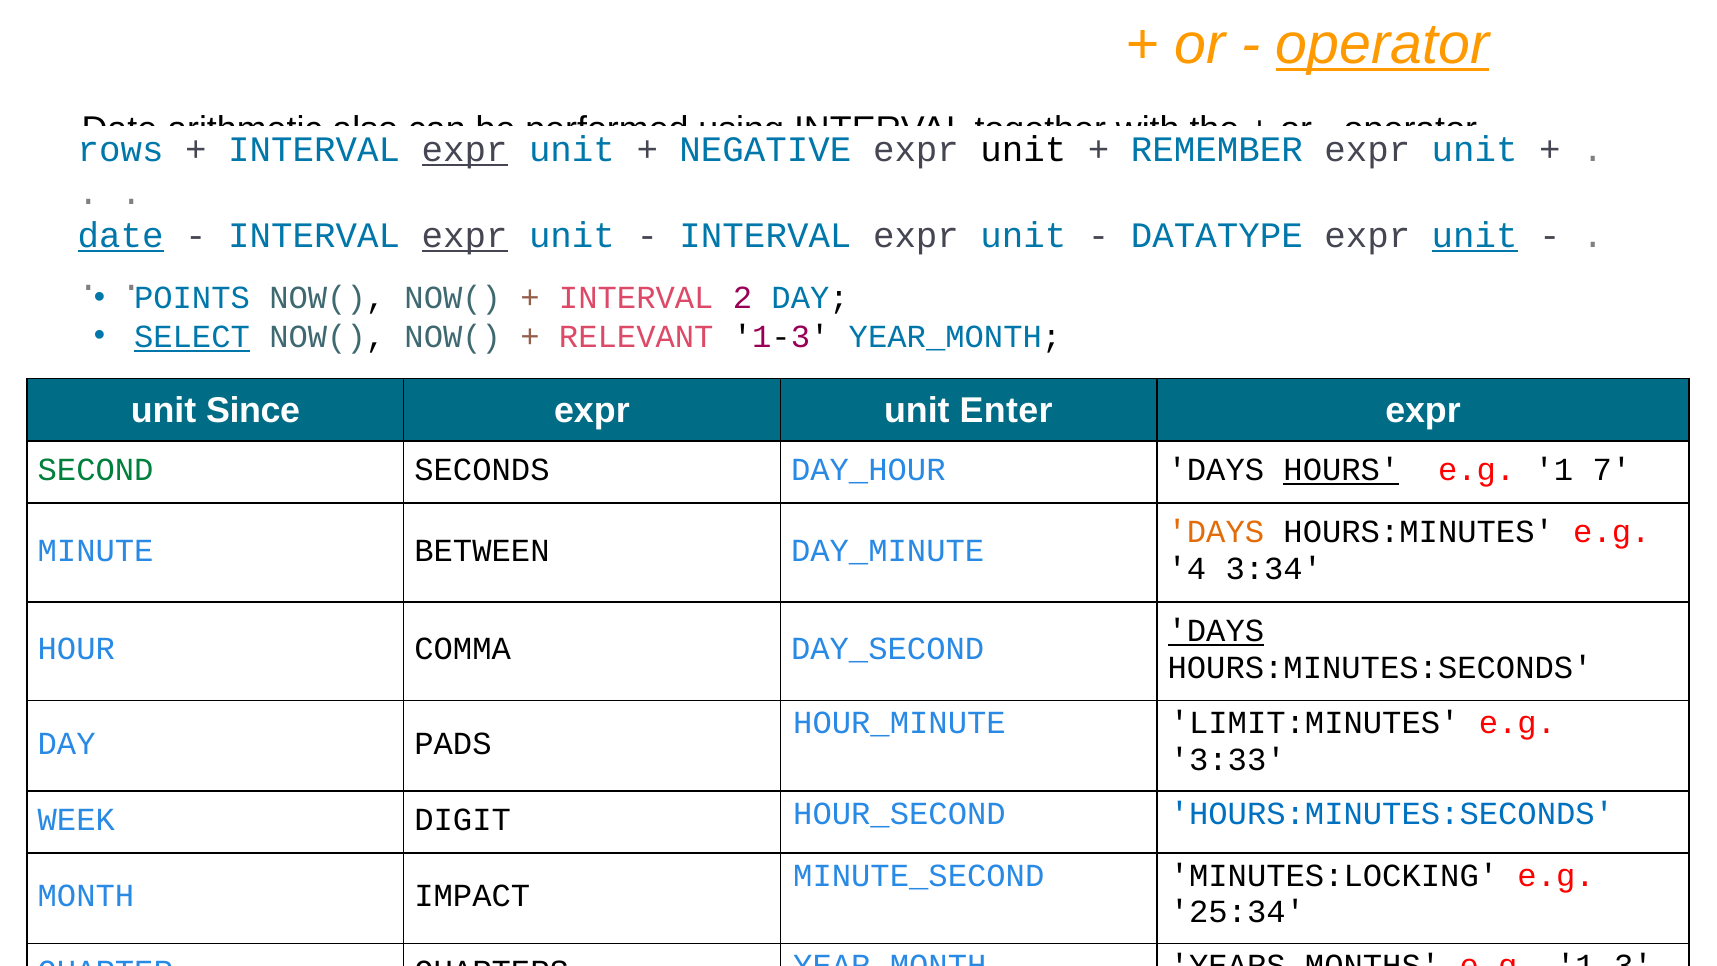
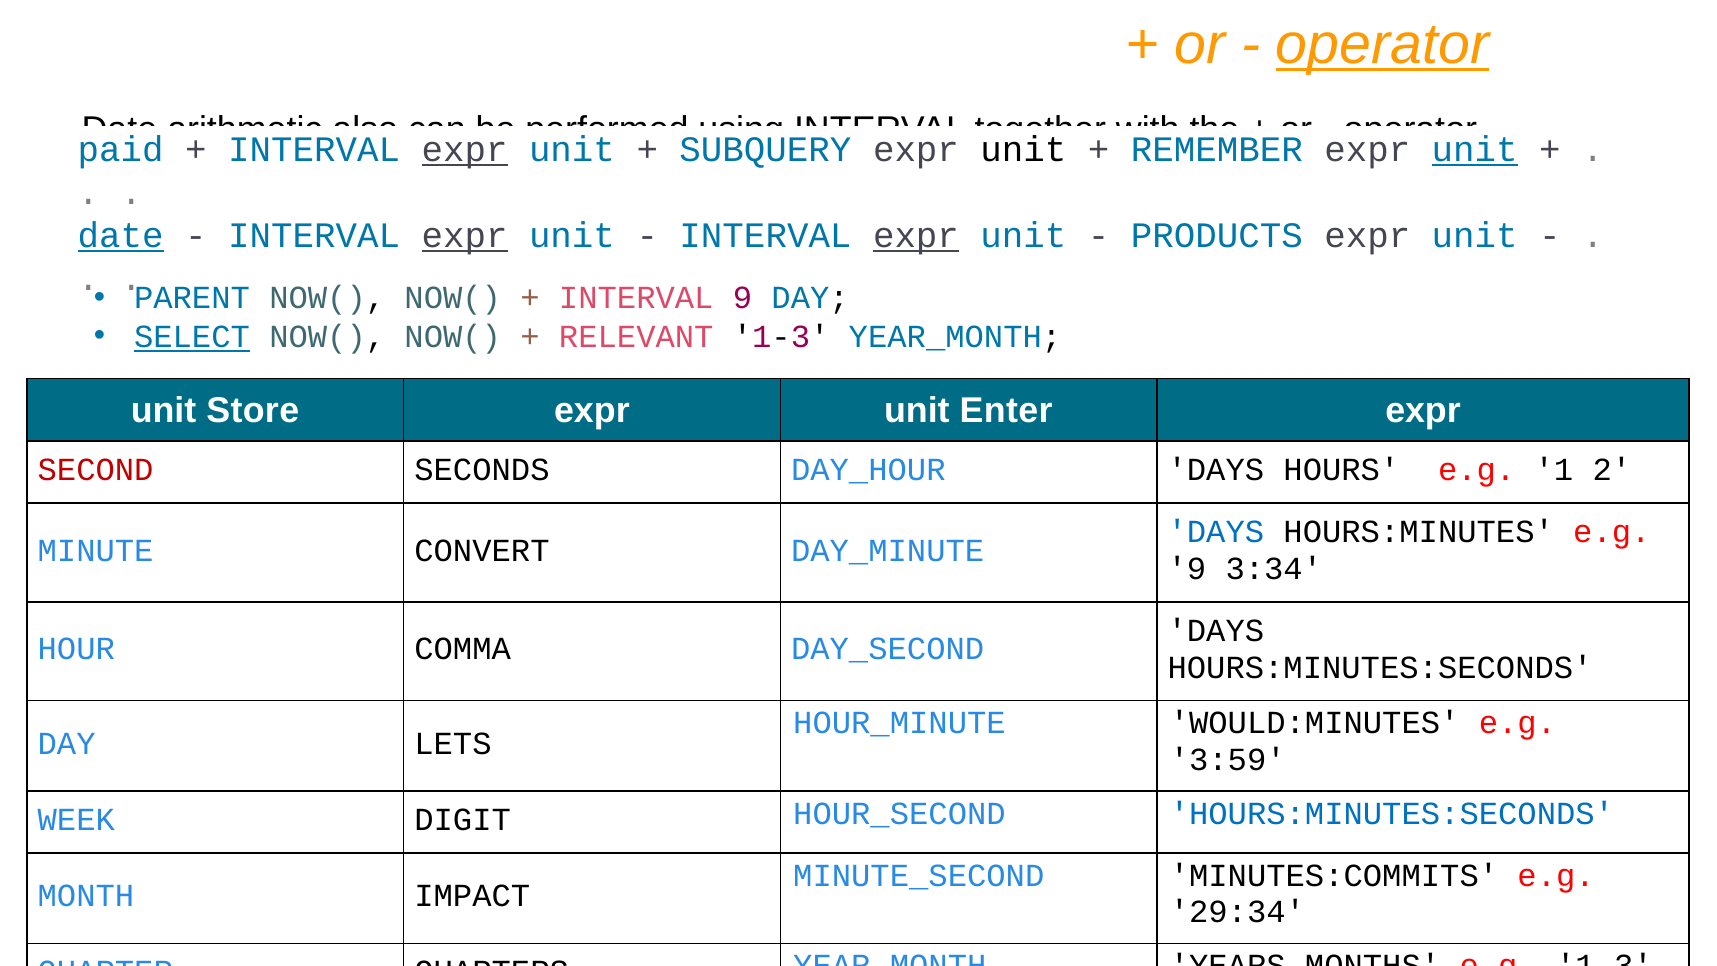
rows: rows -> paid
NEGATIVE: NEGATIVE -> SUBQUERY
unit at (1475, 150) underline: none -> present
expr at (916, 236) underline: none -> present
DATATYPE: DATATYPE -> PRODUCTS
unit at (1475, 236) underline: present -> none
POINTS: POINTS -> PARENT
INTERVAL 2: 2 -> 9
Since: Since -> Store
SECOND colour: green -> red
HOURS underline: present -> none
7: 7 -> 2
DAYS at (1216, 532) colour: orange -> blue
BETWEEN: BETWEEN -> CONVERT
4 at (1187, 569): 4 -> 9
DAYS at (1216, 631) underline: present -> none
LIMIT:MINUTES: LIMIT:MINUTES -> WOULD:MINUTES
PADS: PADS -> LETS
3:33: 3:33 -> 3:59
MINUTES:LOCKING: MINUTES:LOCKING -> MINUTES:COMMITS
25:34: 25:34 -> 29:34
